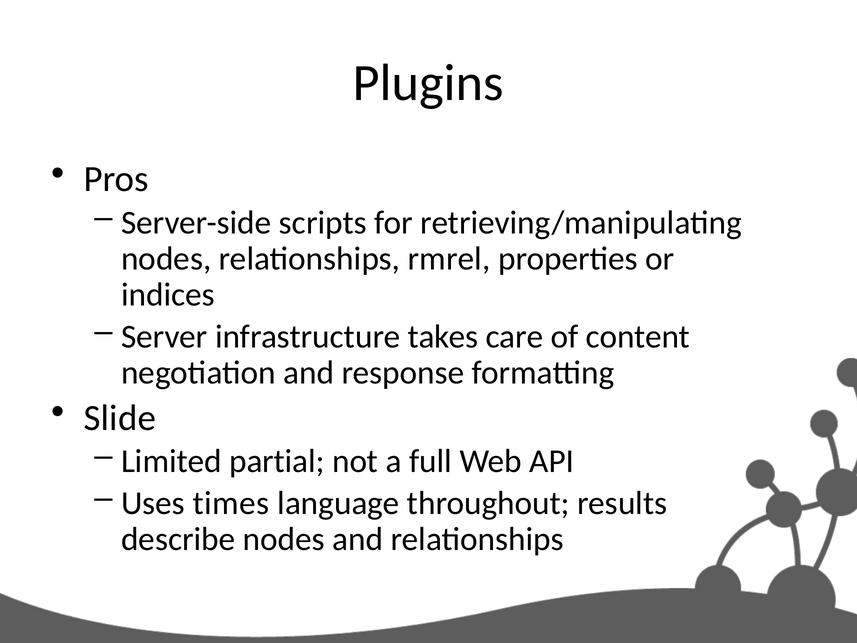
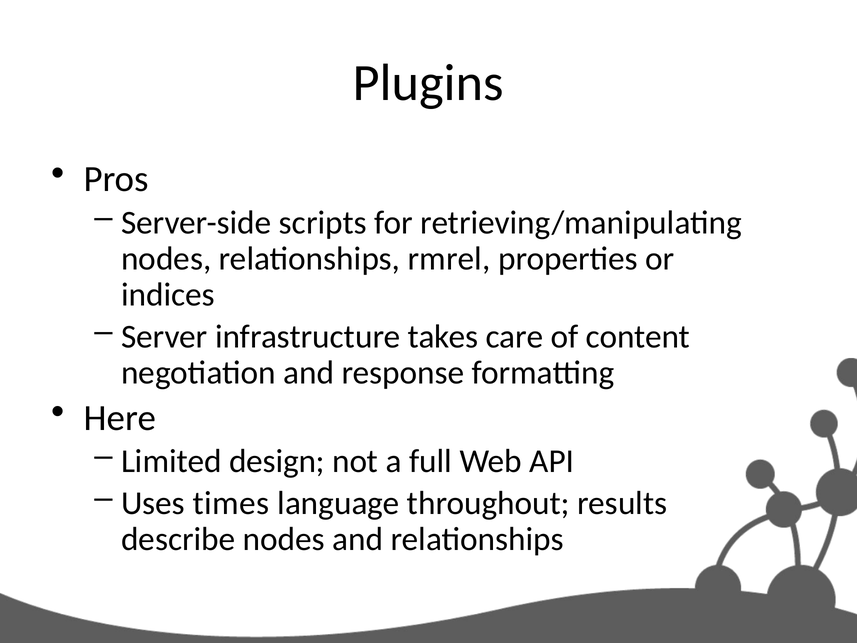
Slide: Slide -> Here
partial: partial -> design
